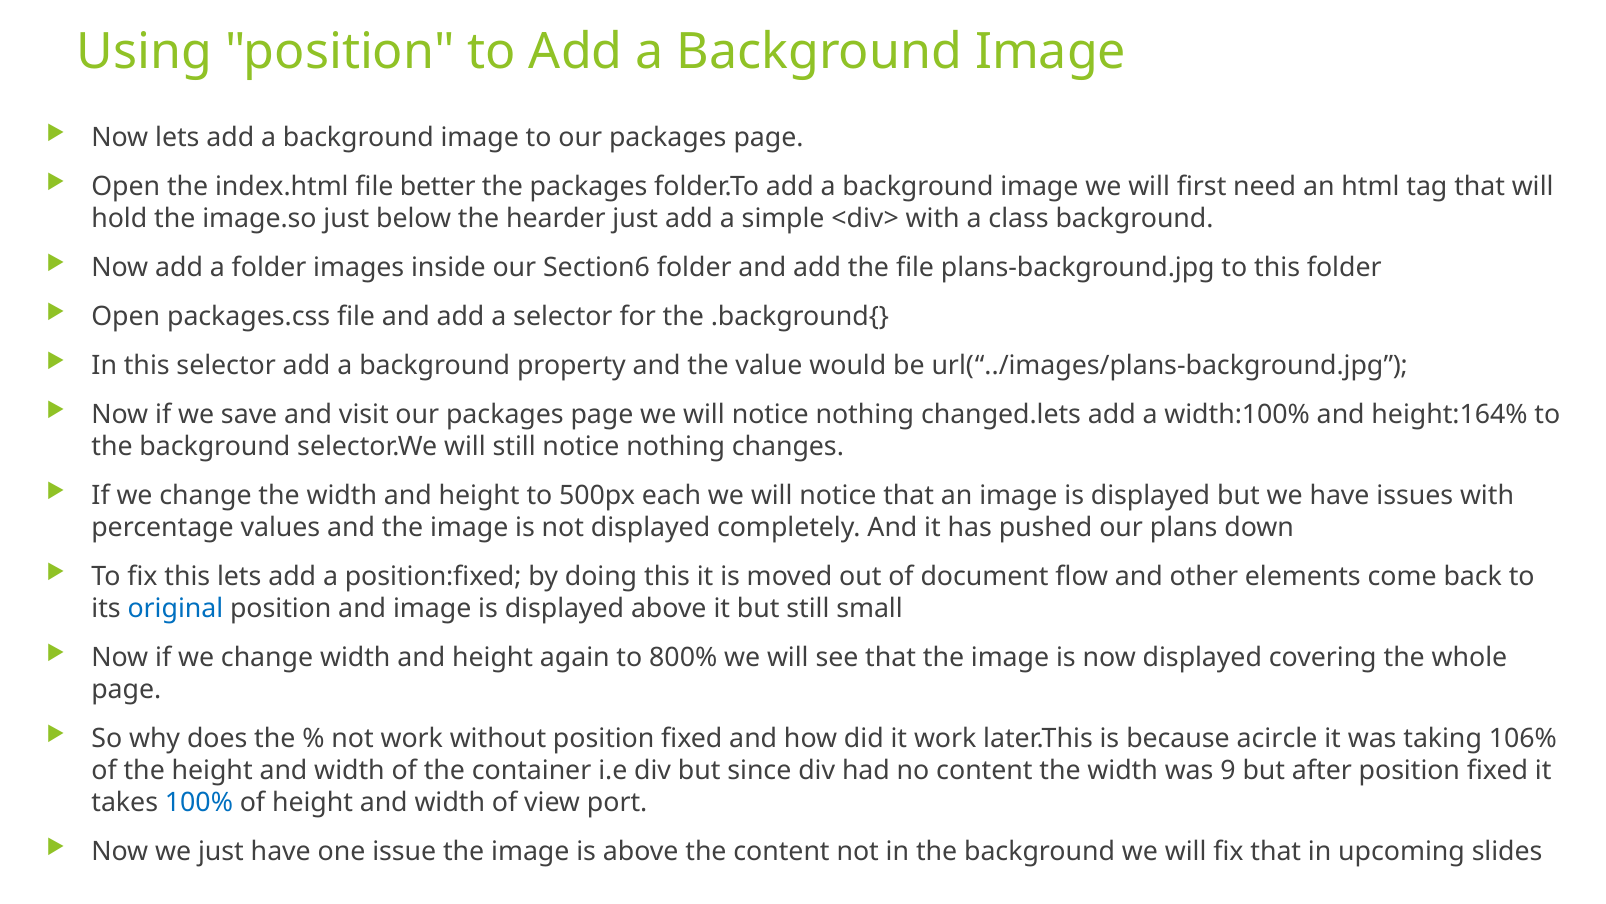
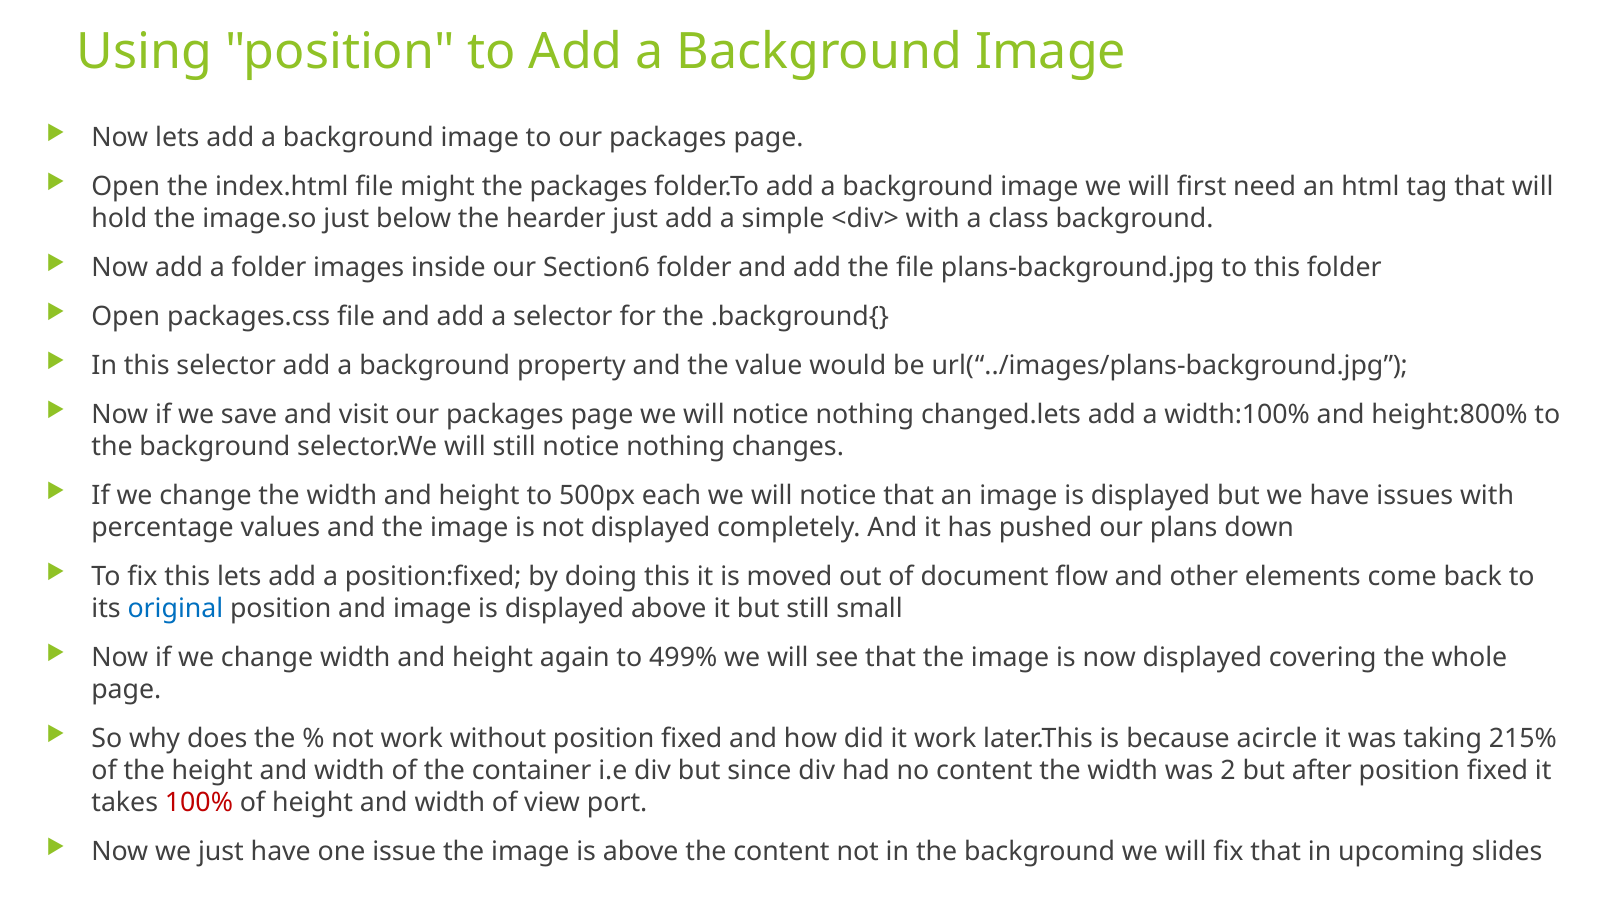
better: better -> might
height:164%: height:164% -> height:800%
800%: 800% -> 499%
106%: 106% -> 215%
9: 9 -> 2
100% colour: blue -> red
